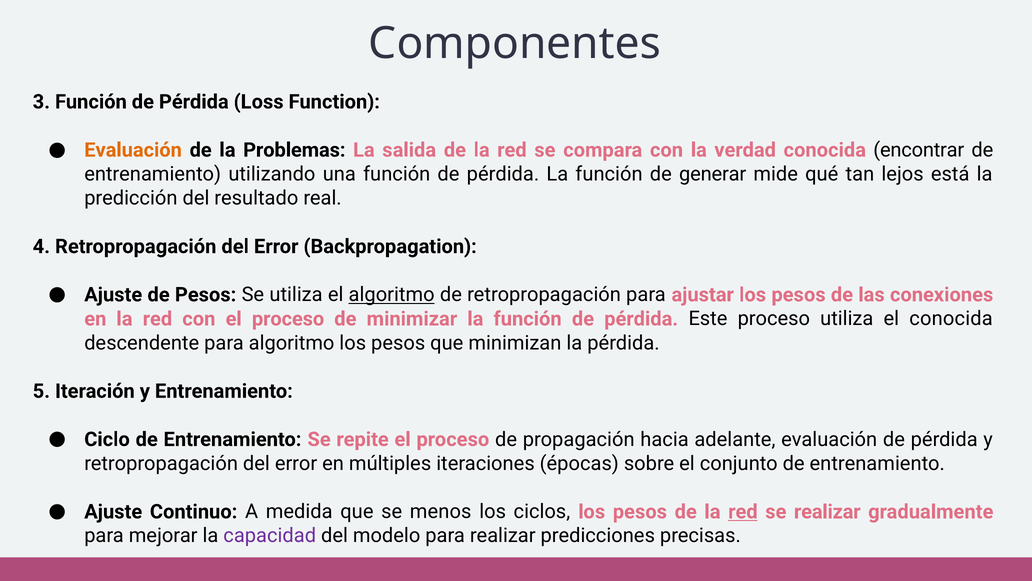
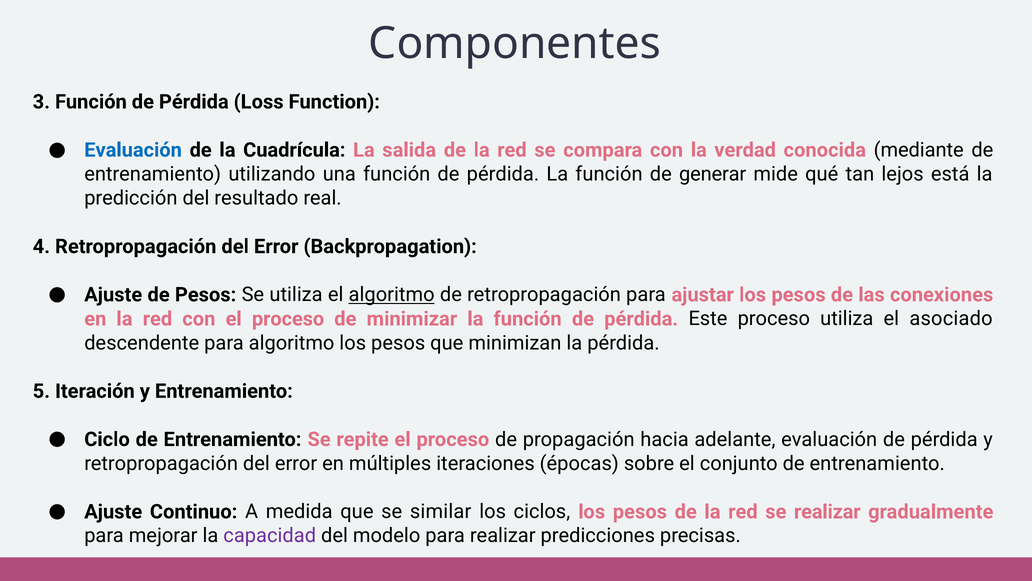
Evaluación at (133, 150) colour: orange -> blue
Problemas: Problemas -> Cuadrícula
encontrar: encontrar -> mediante
el conocida: conocida -> asociado
menos: menos -> similar
red at (743, 511) underline: present -> none
